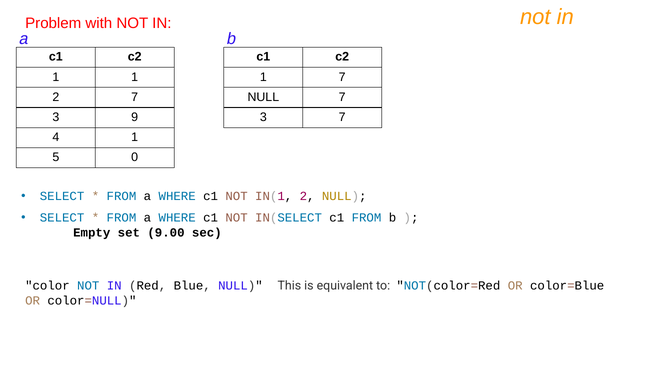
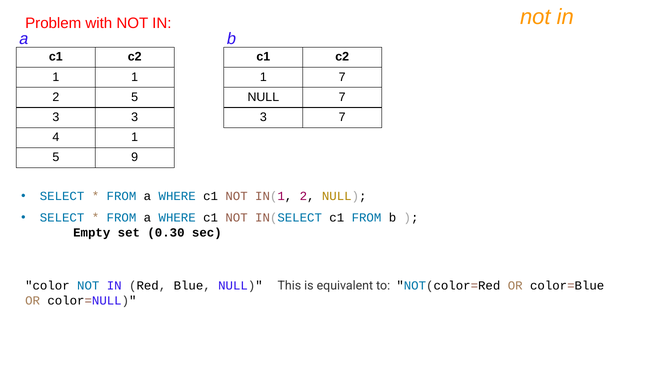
2 7: 7 -> 5
3 9: 9 -> 3
0: 0 -> 9
9.00: 9.00 -> 0.30
